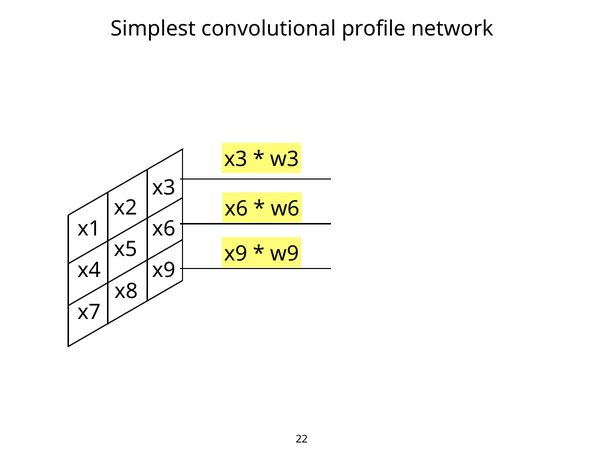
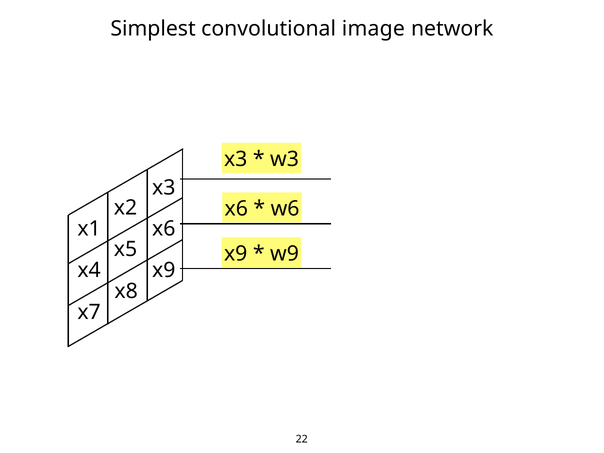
profile: profile -> image
